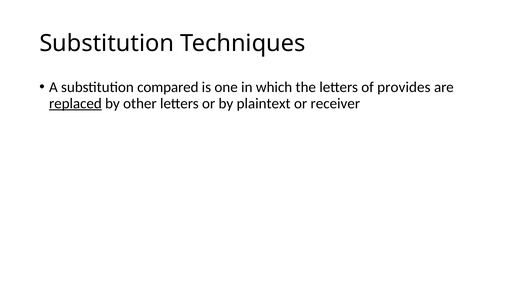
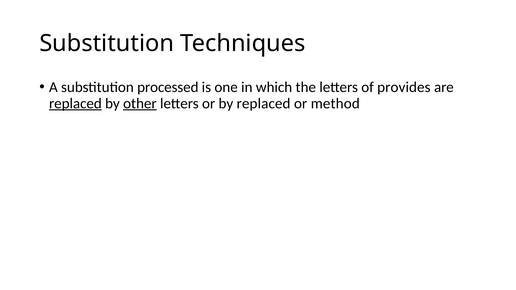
compared: compared -> processed
other underline: none -> present
by plaintext: plaintext -> replaced
receiver: receiver -> method
